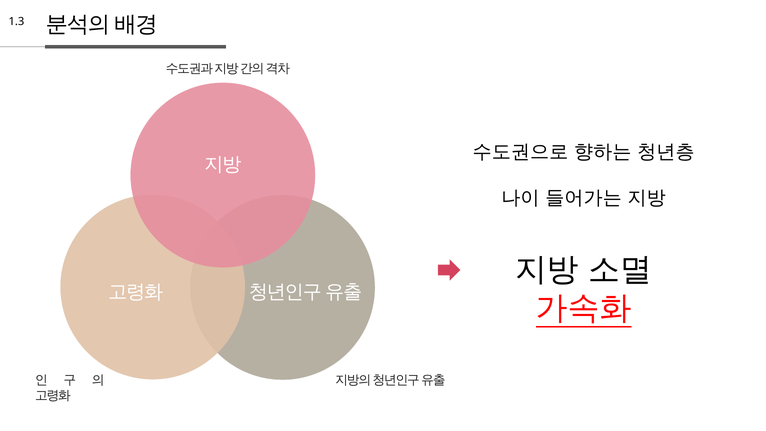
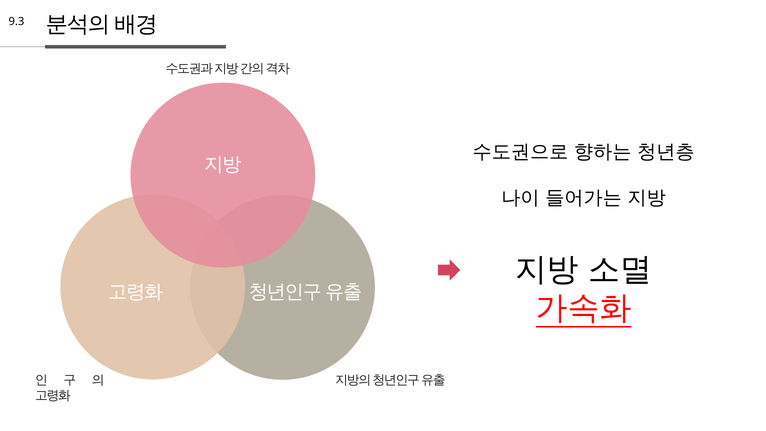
1.3: 1.3 -> 9.3
